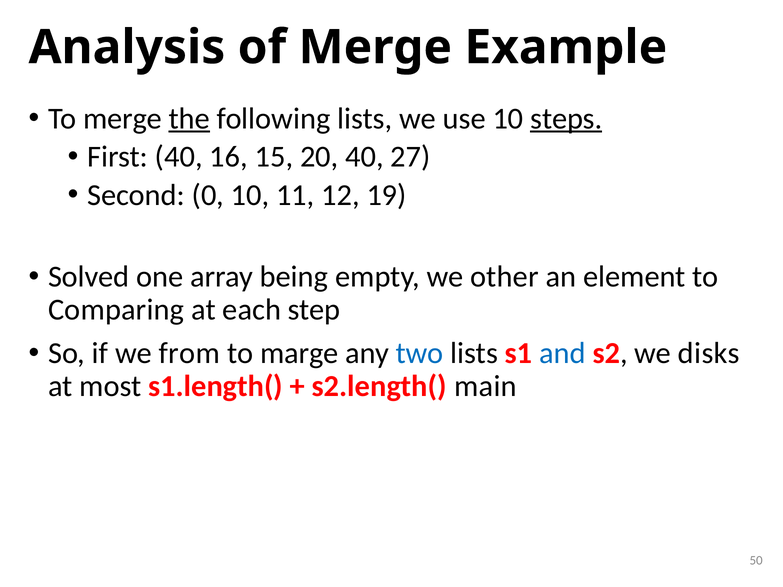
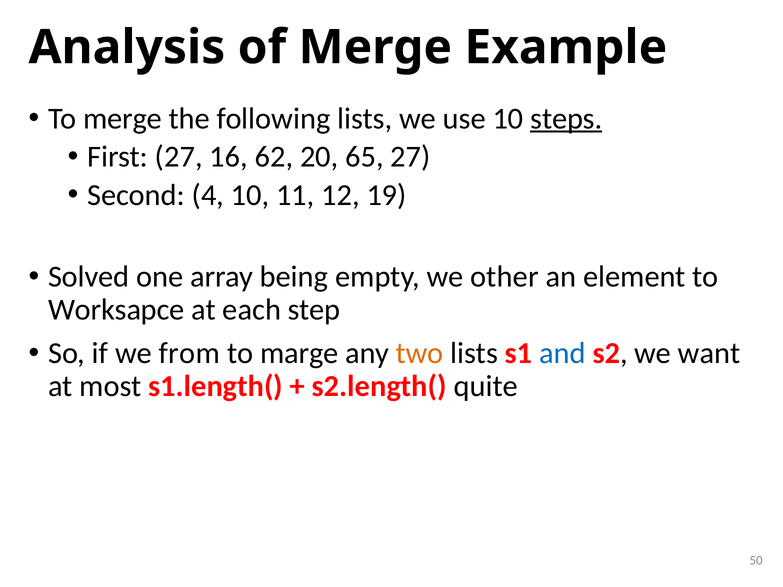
the underline: present -> none
First 40: 40 -> 27
15: 15 -> 62
20 40: 40 -> 65
0: 0 -> 4
Comparing: Comparing -> Worksapce
two colour: blue -> orange
disks: disks -> want
main: main -> quite
